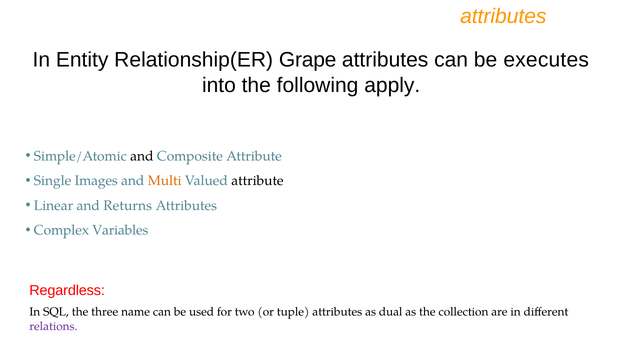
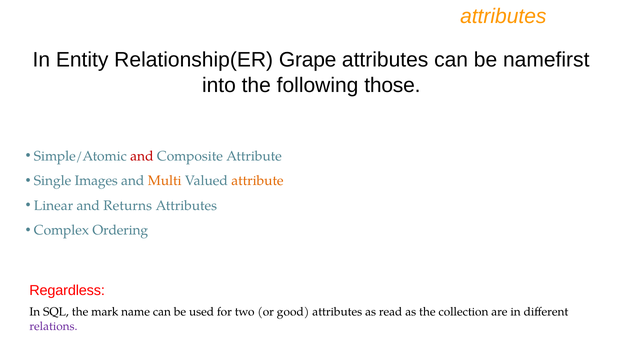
executes: executes -> namefirst
apply: apply -> those
and at (142, 156) colour: black -> red
attribute at (257, 181) colour: black -> orange
Variables: Variables -> Ordering
three: three -> mark
tuple: tuple -> good
dual: dual -> read
